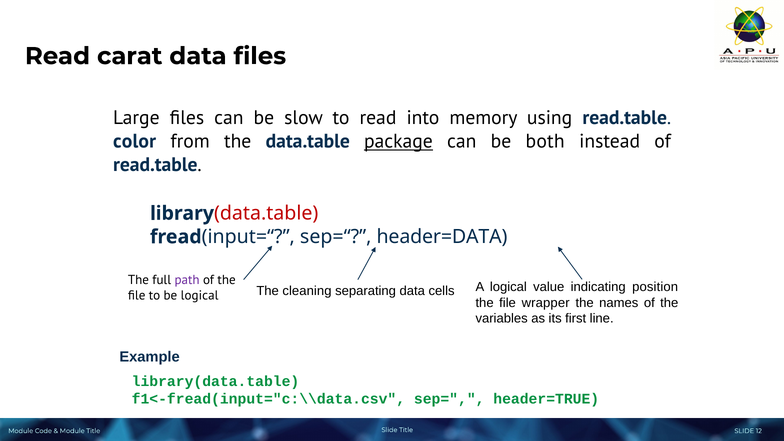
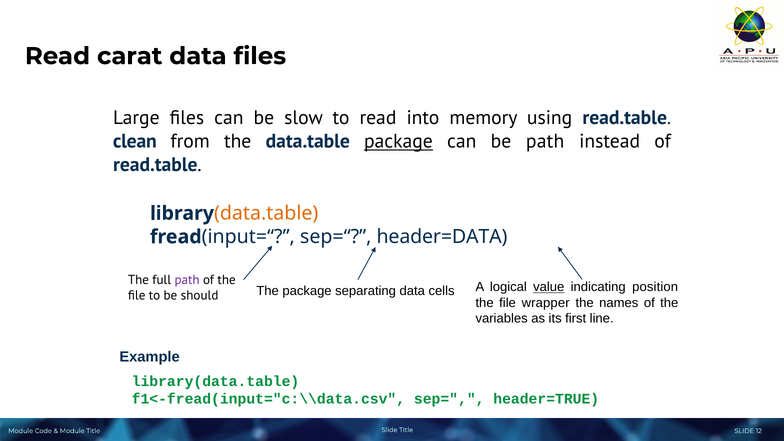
color: color -> clean
be both: both -> path
data.table at (266, 213) colour: red -> orange
value underline: none -> present
The cleaning: cleaning -> package
be logical: logical -> should
